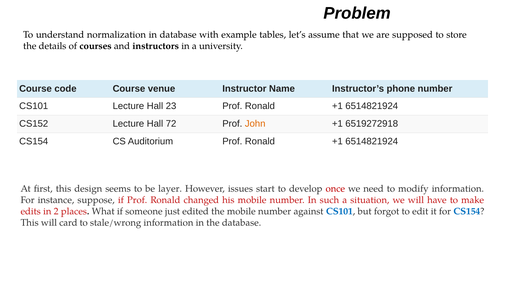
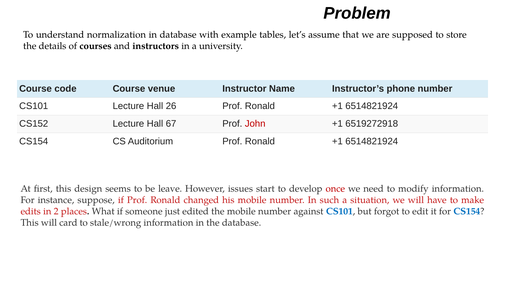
23: 23 -> 26
72: 72 -> 67
John colour: orange -> red
layer: layer -> leave
